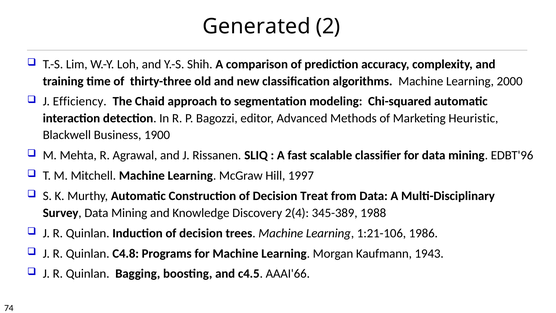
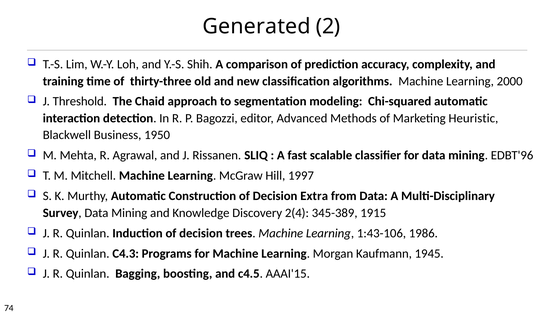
Efficiency: Efficiency -> Threshold
1900: 1900 -> 1950
Treat: Treat -> Extra
1988: 1988 -> 1915
1:21-106: 1:21-106 -> 1:43-106
C4.8: C4.8 -> C4.3
1943: 1943 -> 1945
AAAI'66: AAAI'66 -> AAAI'15
